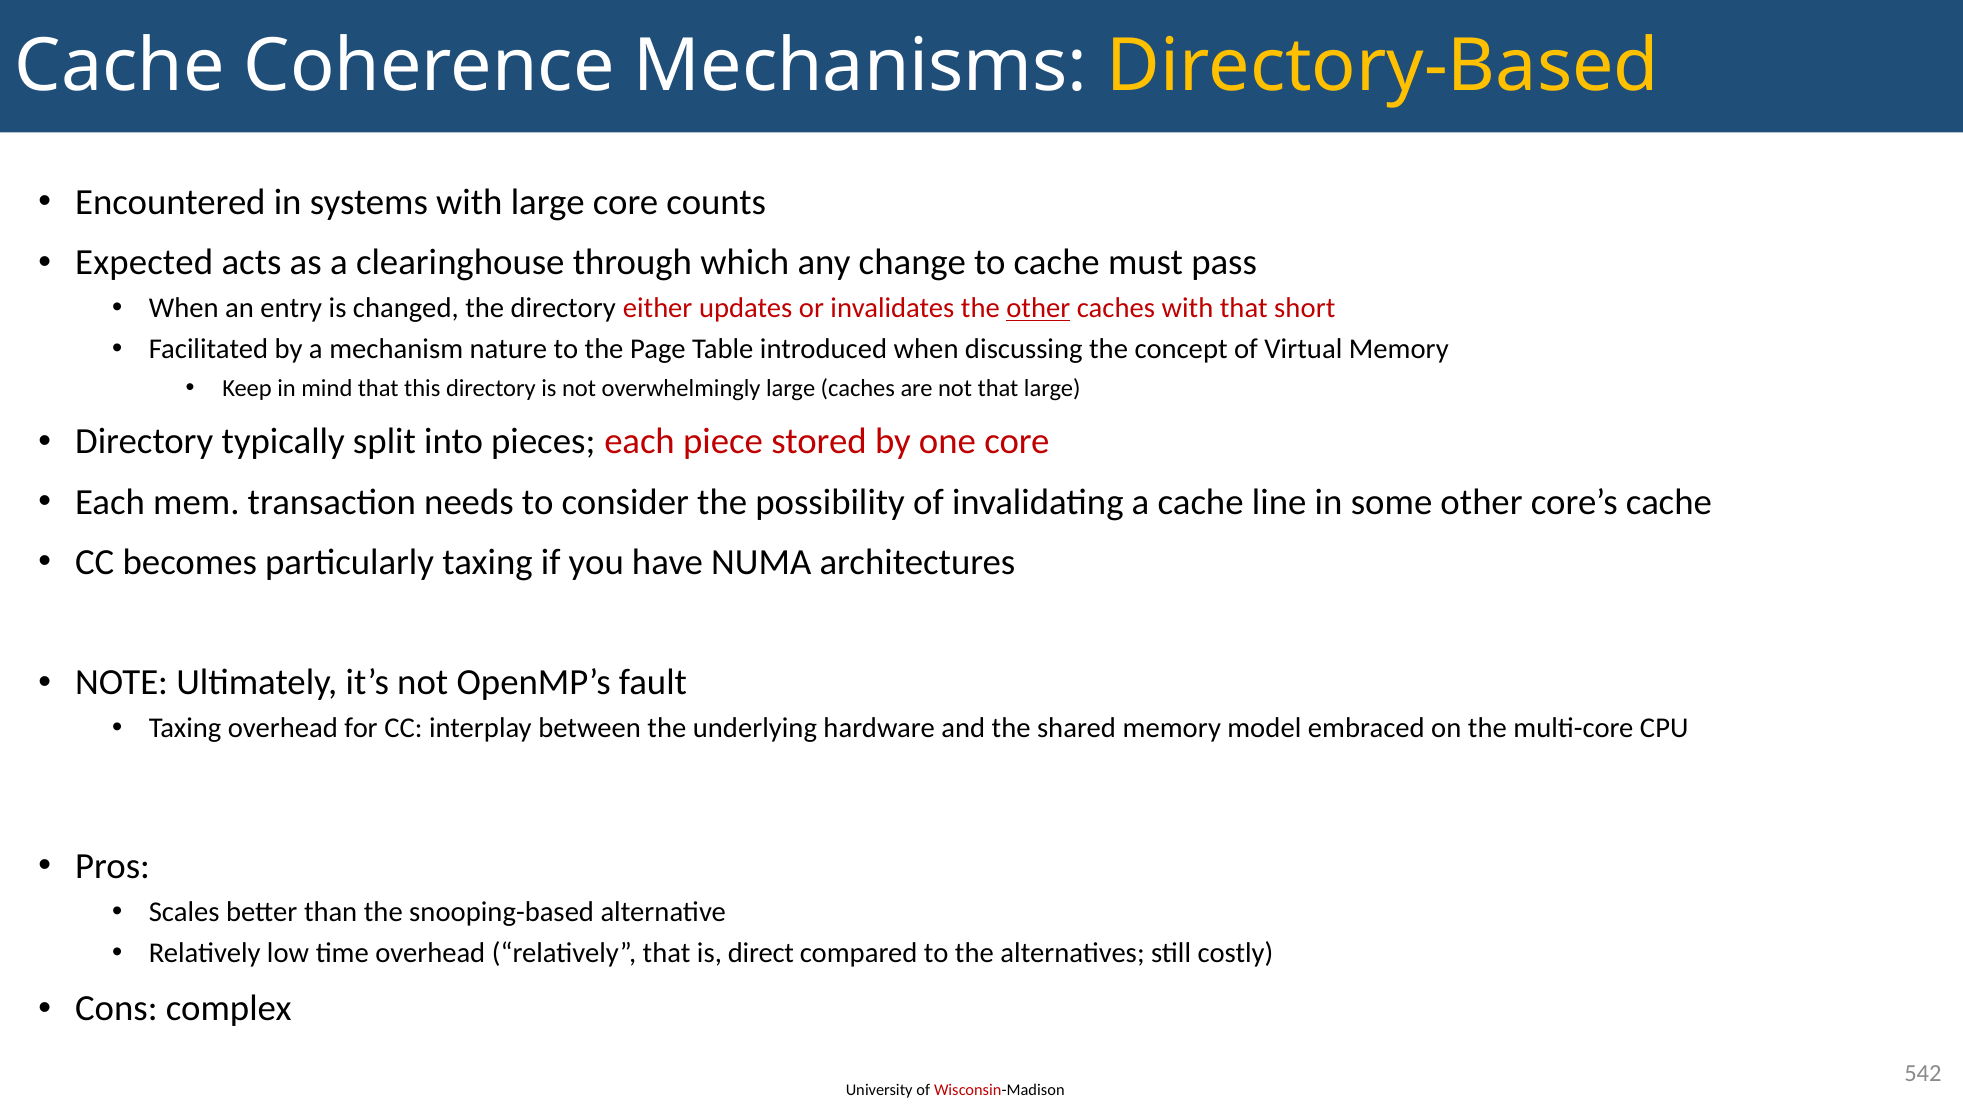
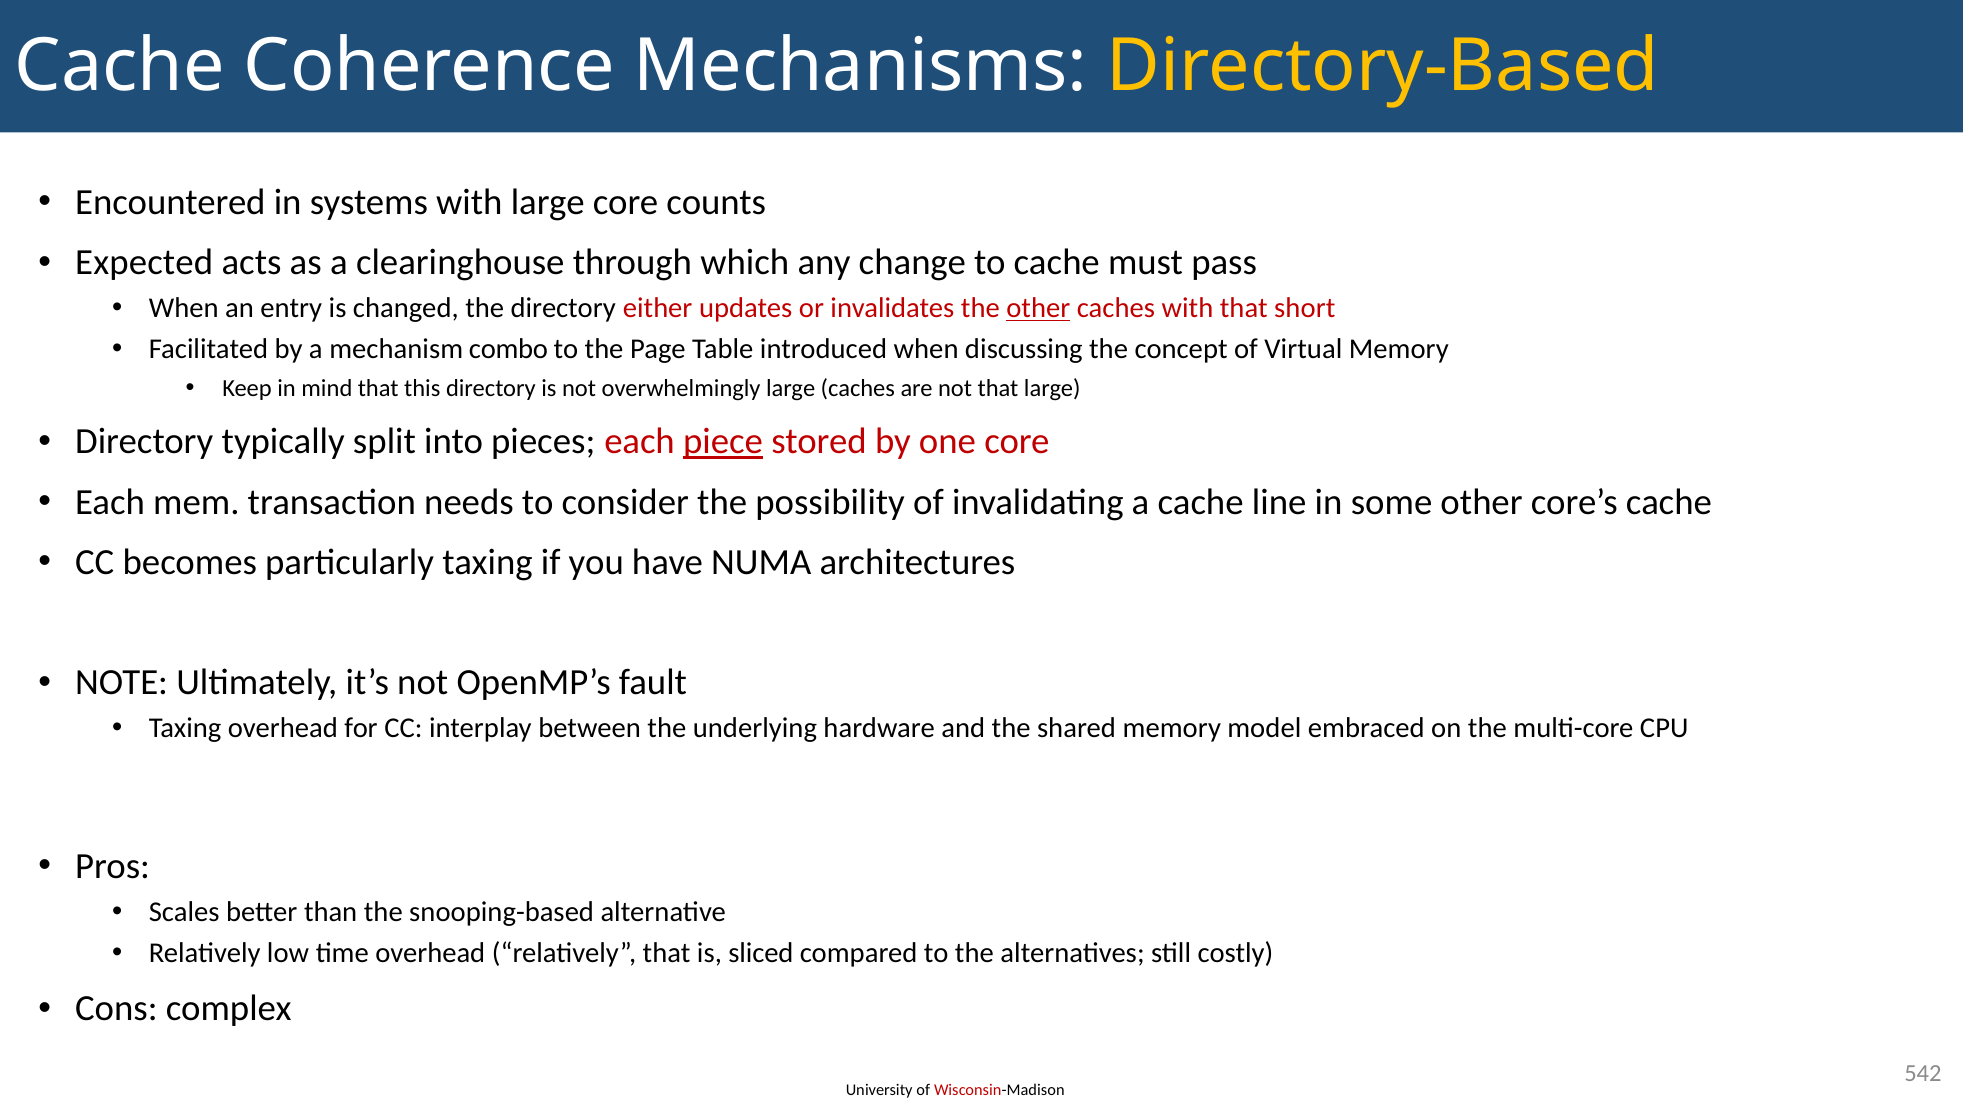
nature: nature -> combo
piece underline: none -> present
direct: direct -> sliced
